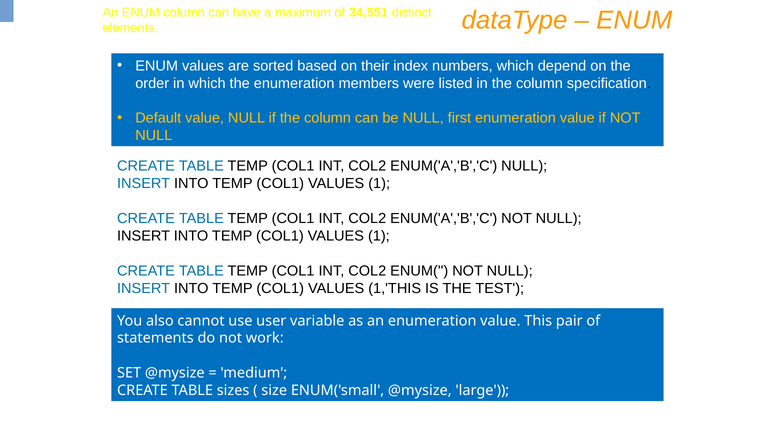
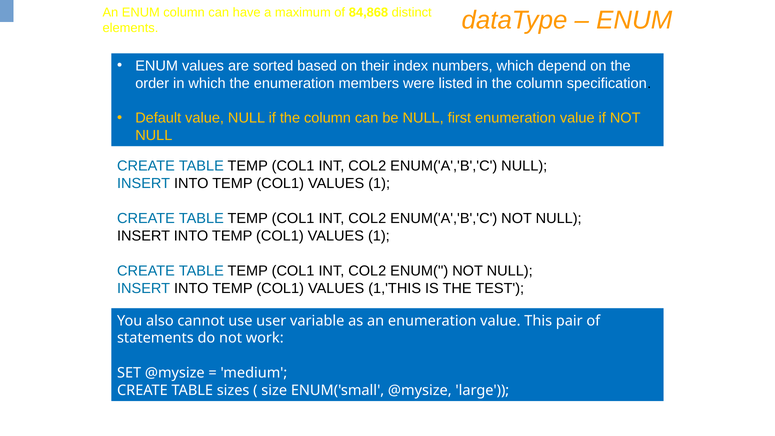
34,551: 34,551 -> 84,868
